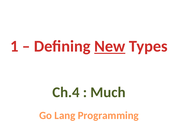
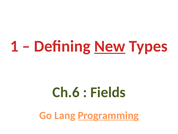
Ch.4: Ch.4 -> Ch.6
Much: Much -> Fields
Programming underline: none -> present
